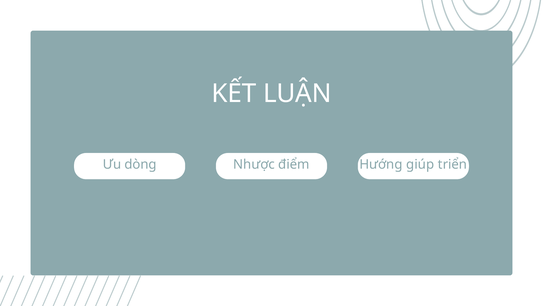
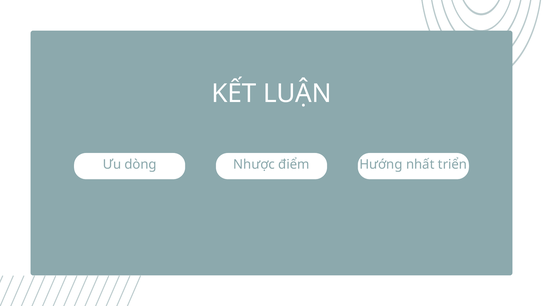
giúp: giúp -> nhất
